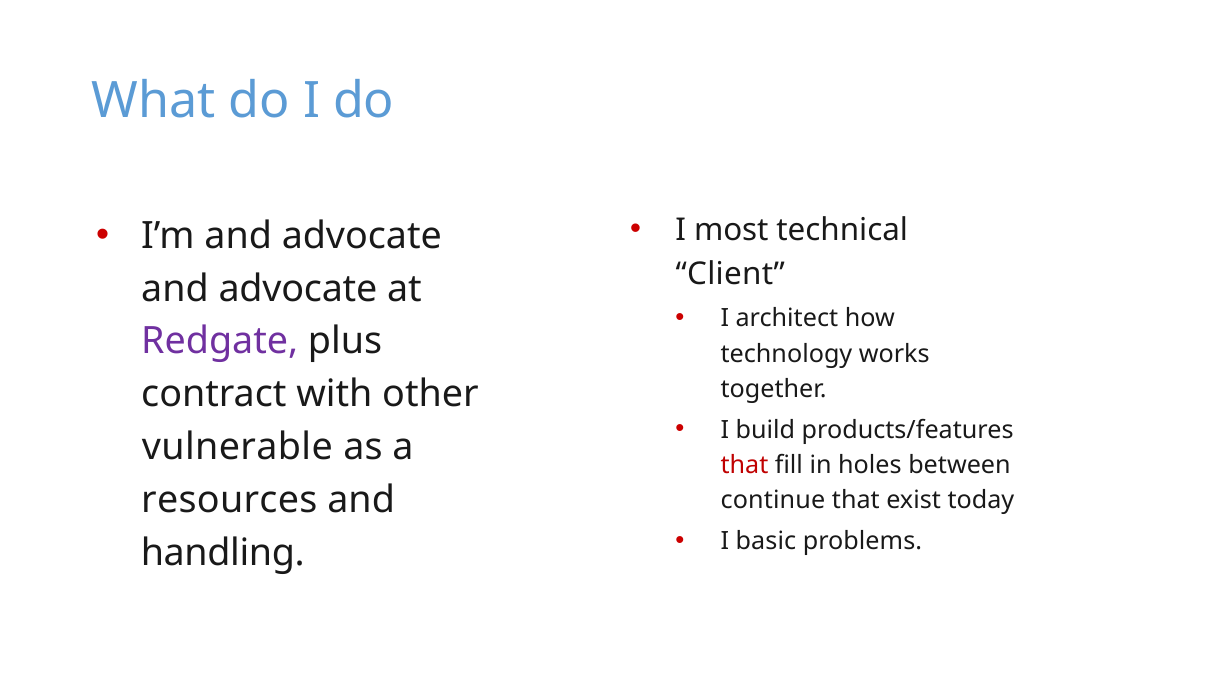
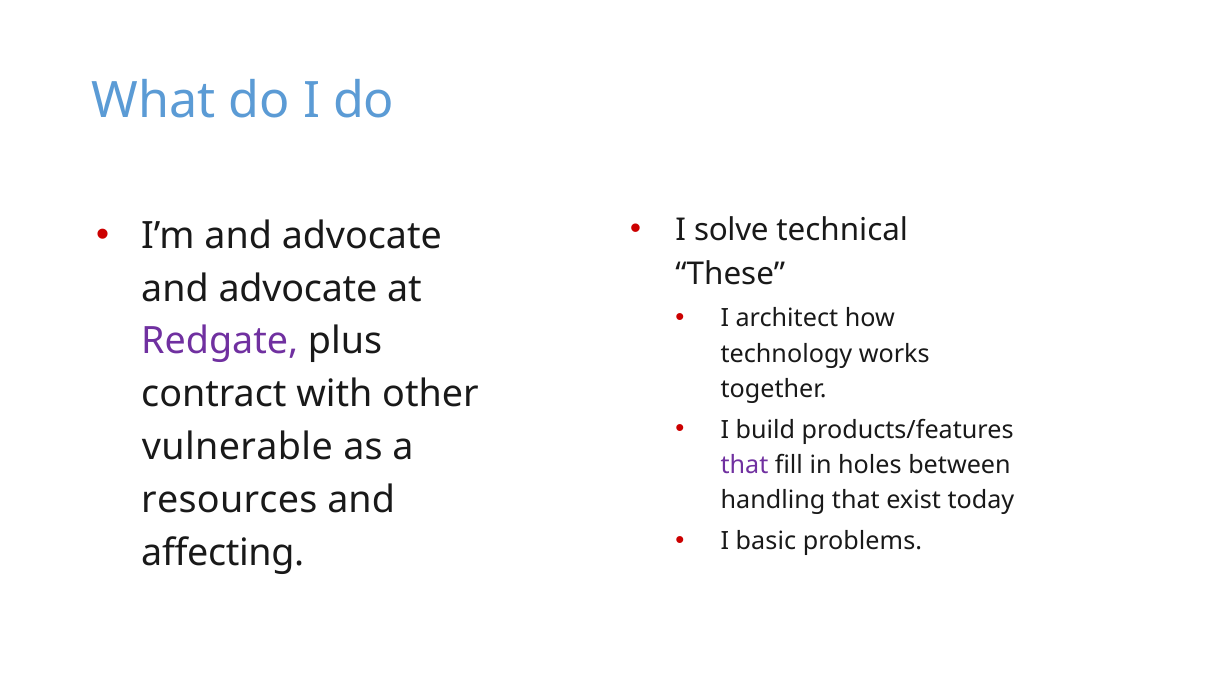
most: most -> solve
Client: Client -> These
that at (745, 465) colour: red -> purple
continue: continue -> handling
handling: handling -> affecting
